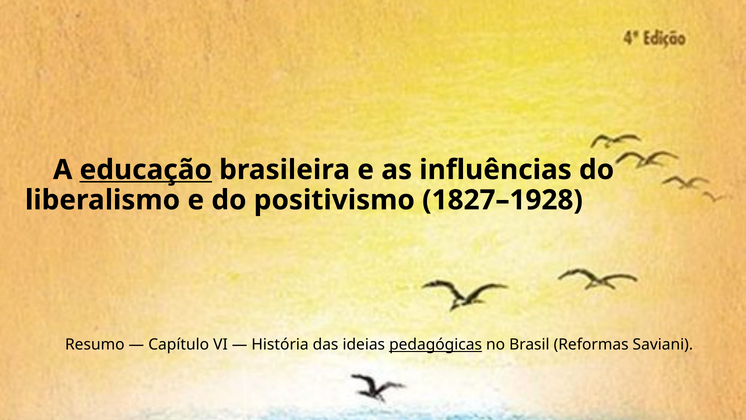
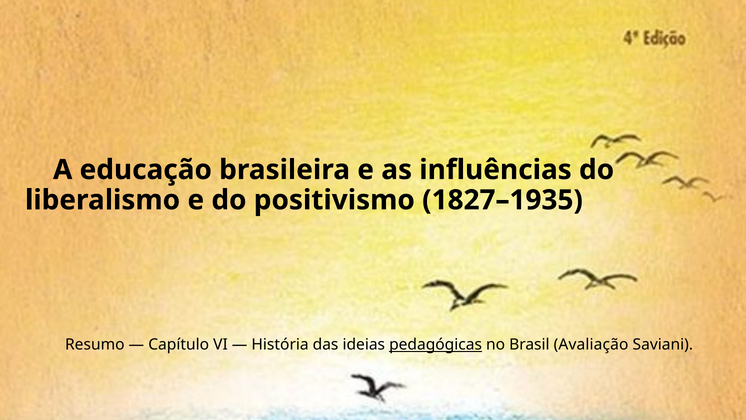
educação underline: present -> none
1827–1928: 1827–1928 -> 1827–1935
Reformas: Reformas -> Avaliação
